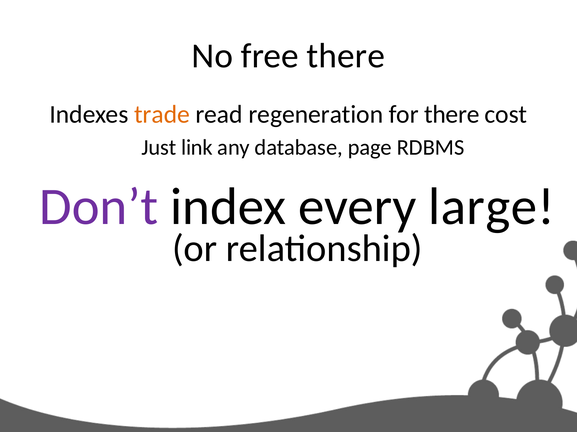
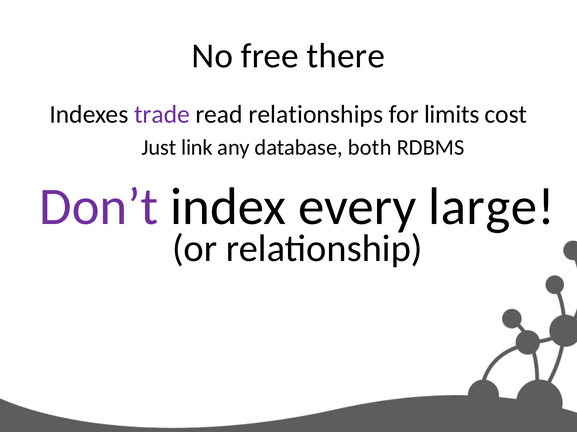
trade colour: orange -> purple
regeneration: regeneration -> relationships
for there: there -> limits
page: page -> both
